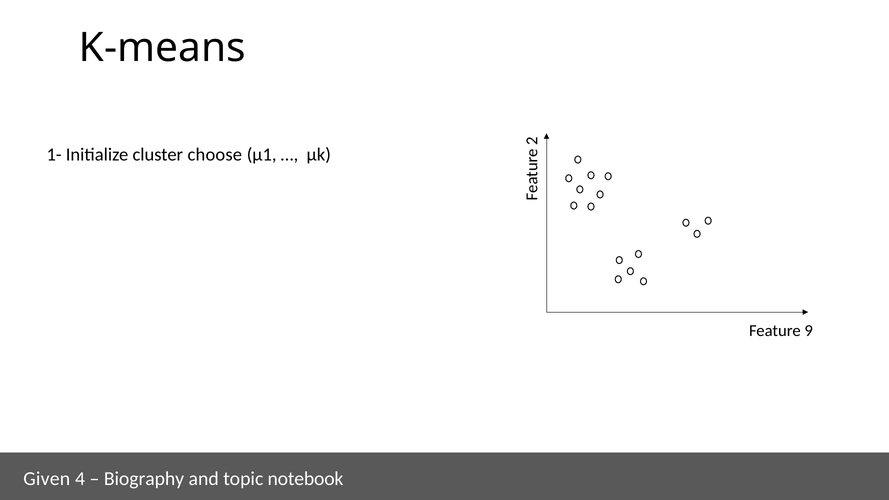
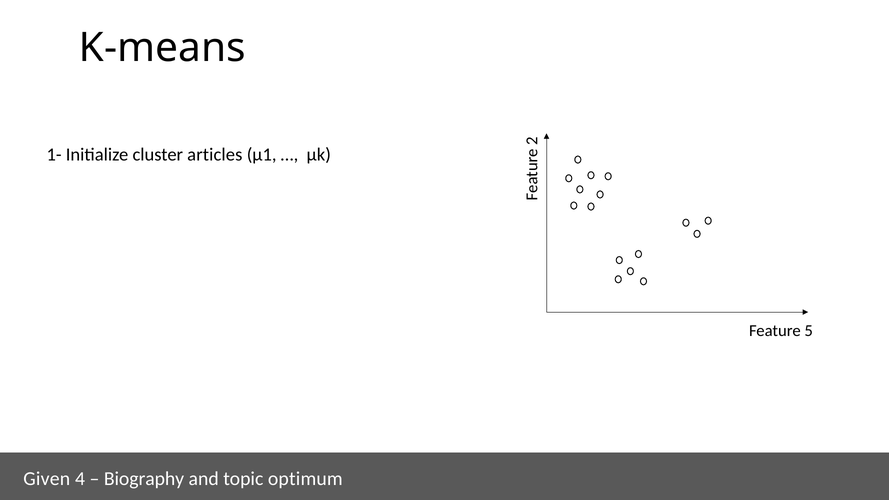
choose: choose -> articles
9: 9 -> 5
notebook: notebook -> optimum
